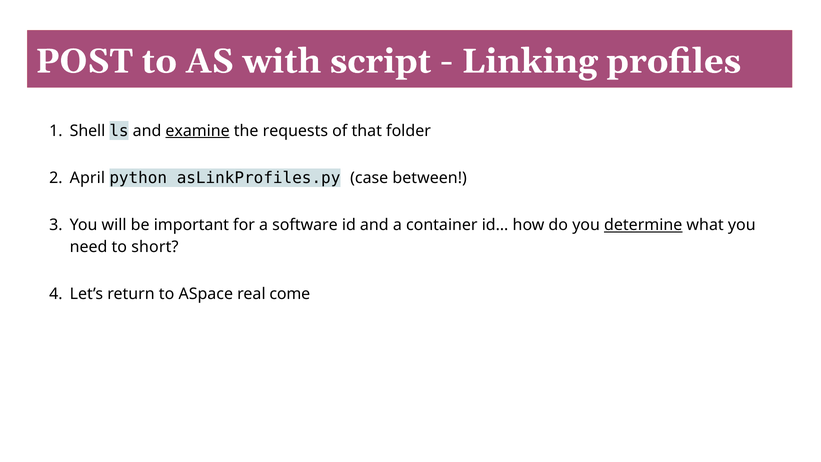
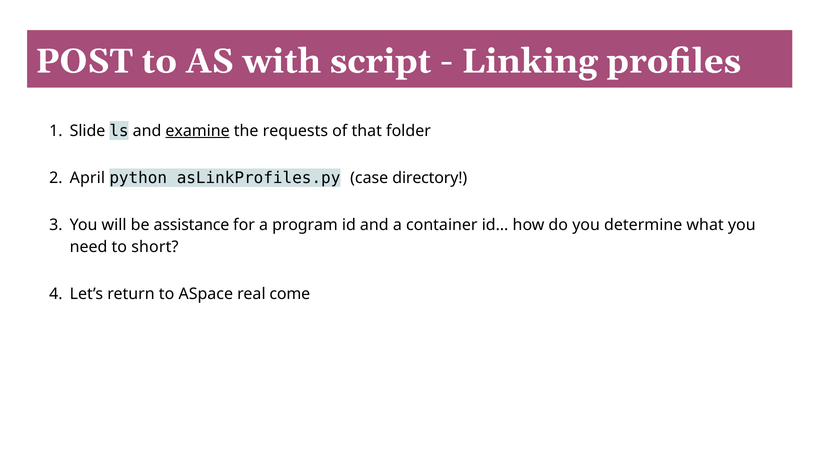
Shell: Shell -> Slide
between: between -> directory
important: important -> assistance
software: software -> program
determine underline: present -> none
